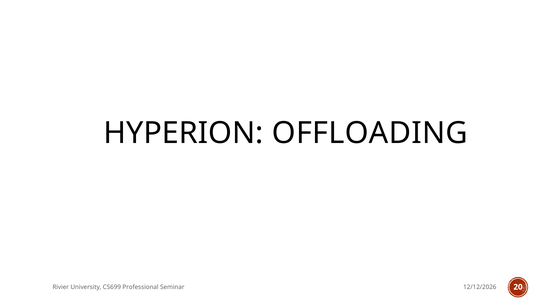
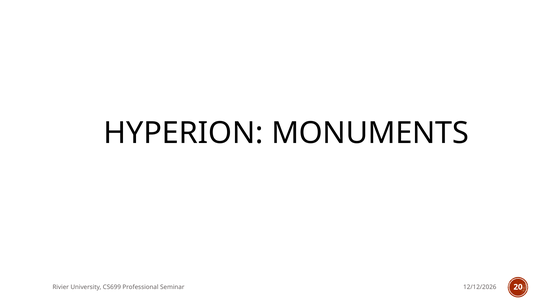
OFFLOADING: OFFLOADING -> MONUMENTS
